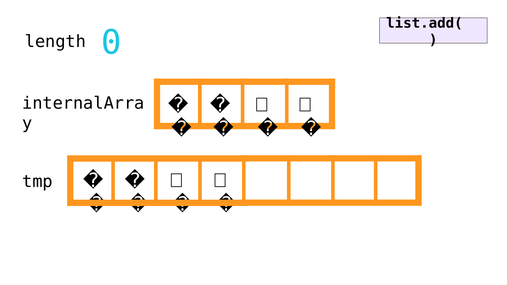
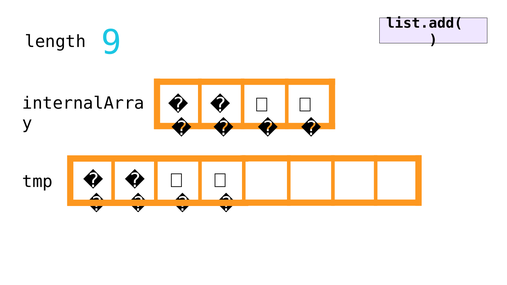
0: 0 -> 9
